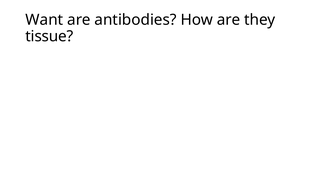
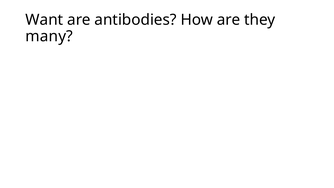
tissue: tissue -> many
